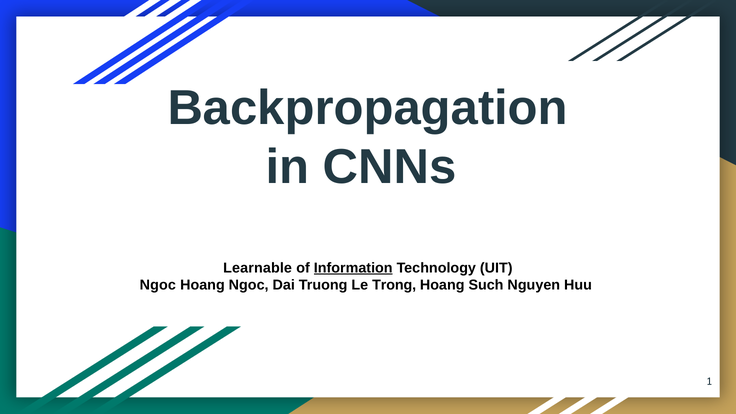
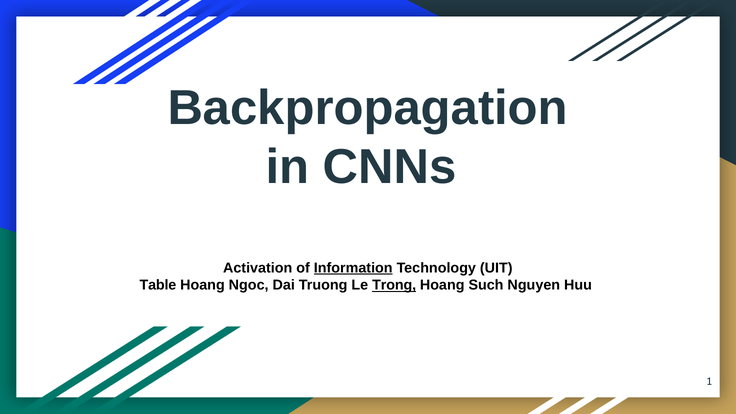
Learnable: Learnable -> Activation
Ngoc at (158, 285): Ngoc -> Table
Trong underline: none -> present
